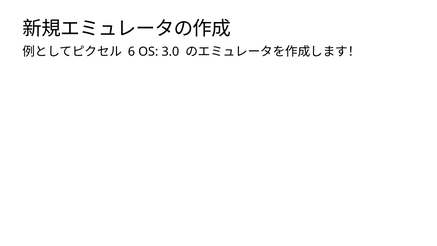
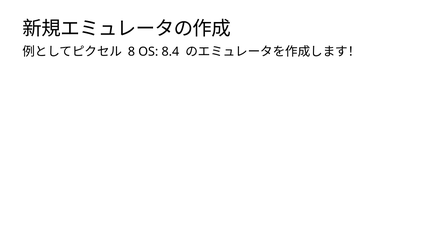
6: 6 -> 8
3.0: 3.0 -> 8.4
